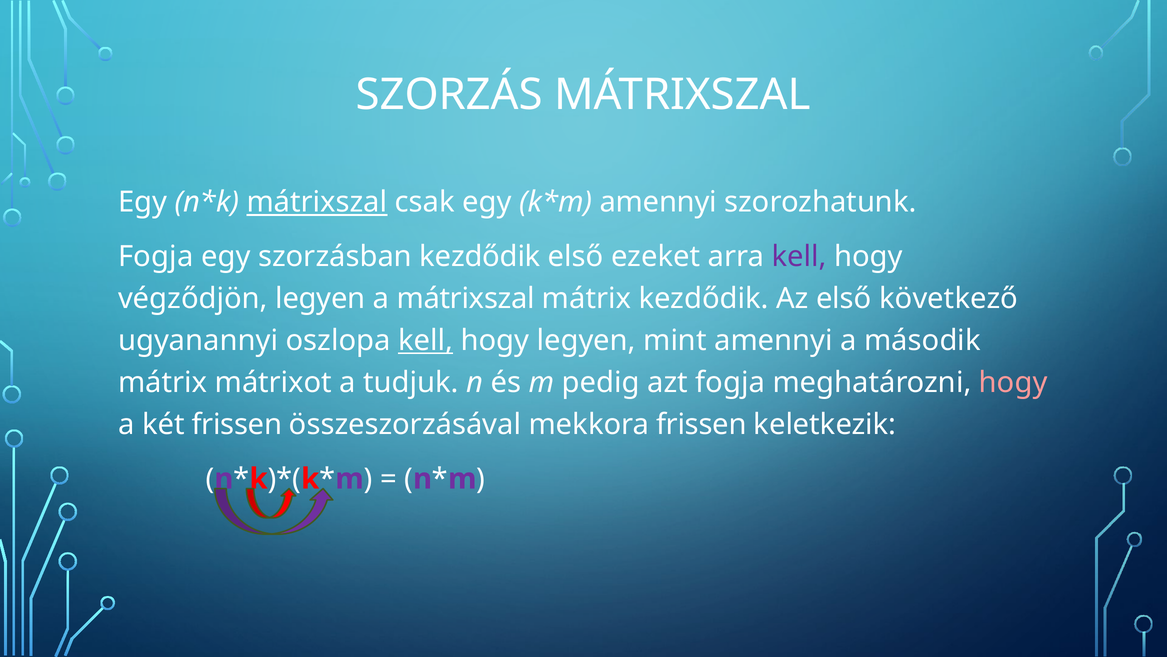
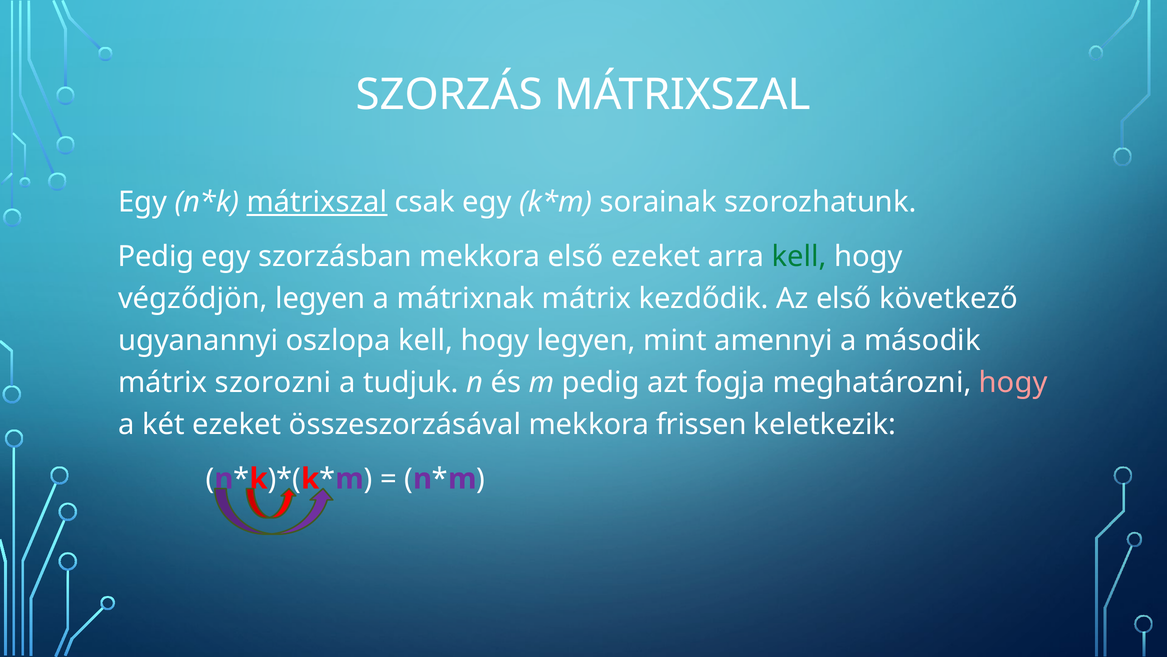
amennyi at (658, 202): amennyi -> sorainak
Fogja at (156, 256): Fogja -> Pedig
szorzásban kezdődik: kezdődik -> mekkora
kell at (799, 256) colour: purple -> green
a mátrixszal: mátrixszal -> mátrixnak
kell at (426, 340) underline: present -> none
mátrixot: mátrixot -> szorozni
két frissen: frissen -> ezeket
